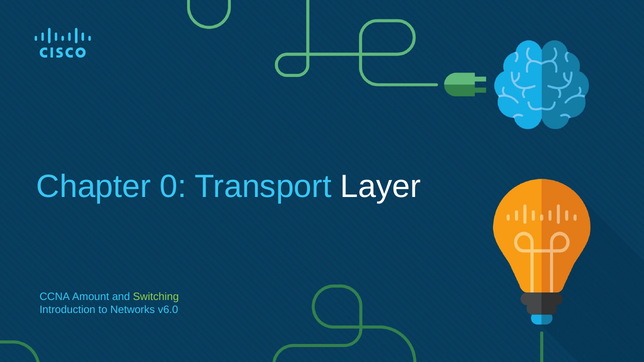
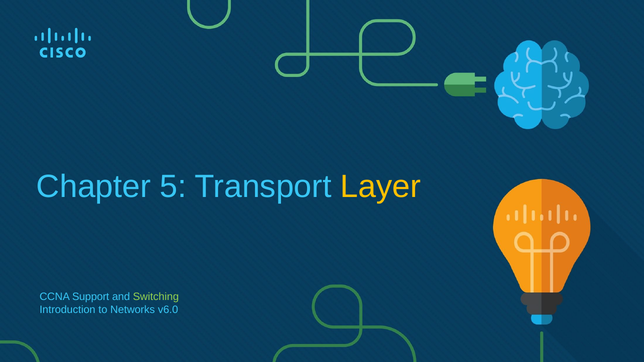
0: 0 -> 5
Layer colour: white -> yellow
Amount: Amount -> Support
